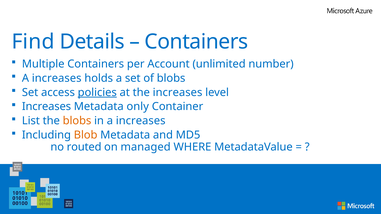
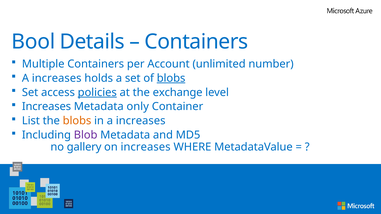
Find: Find -> Bool
blobs at (171, 78) underline: none -> present
the increases: increases -> exchange
Blob colour: orange -> purple
routed: routed -> gallery
on managed: managed -> increases
